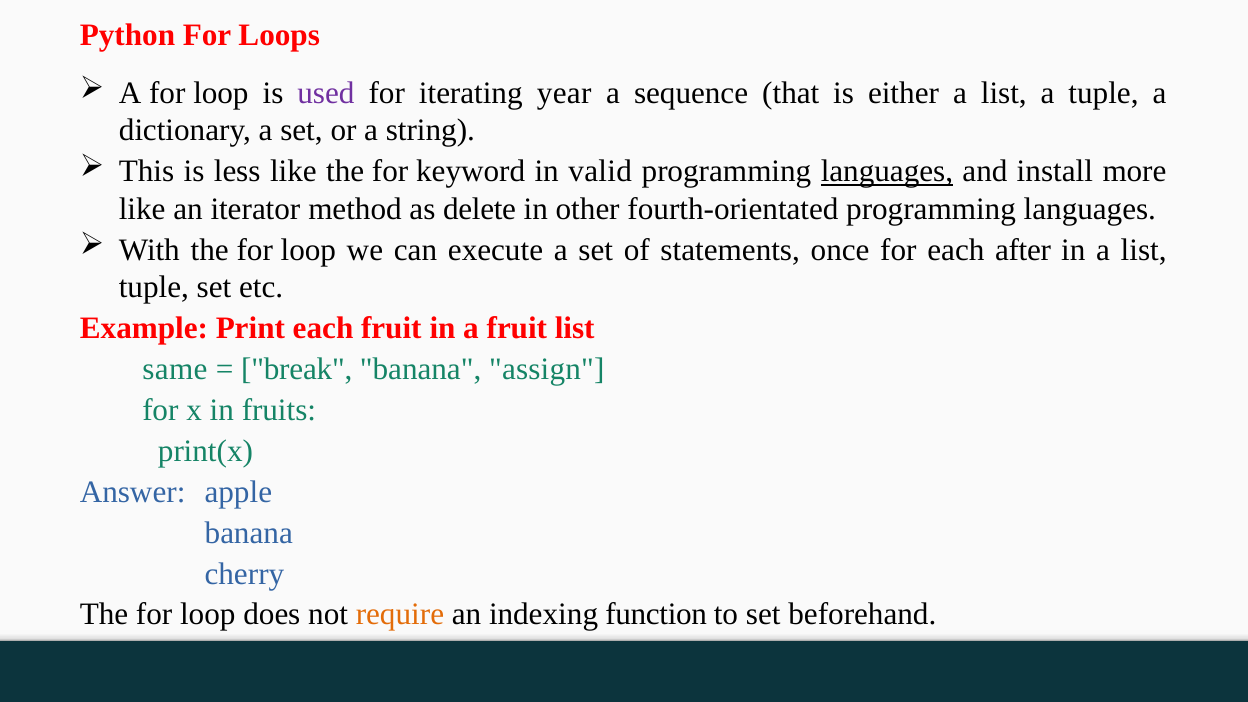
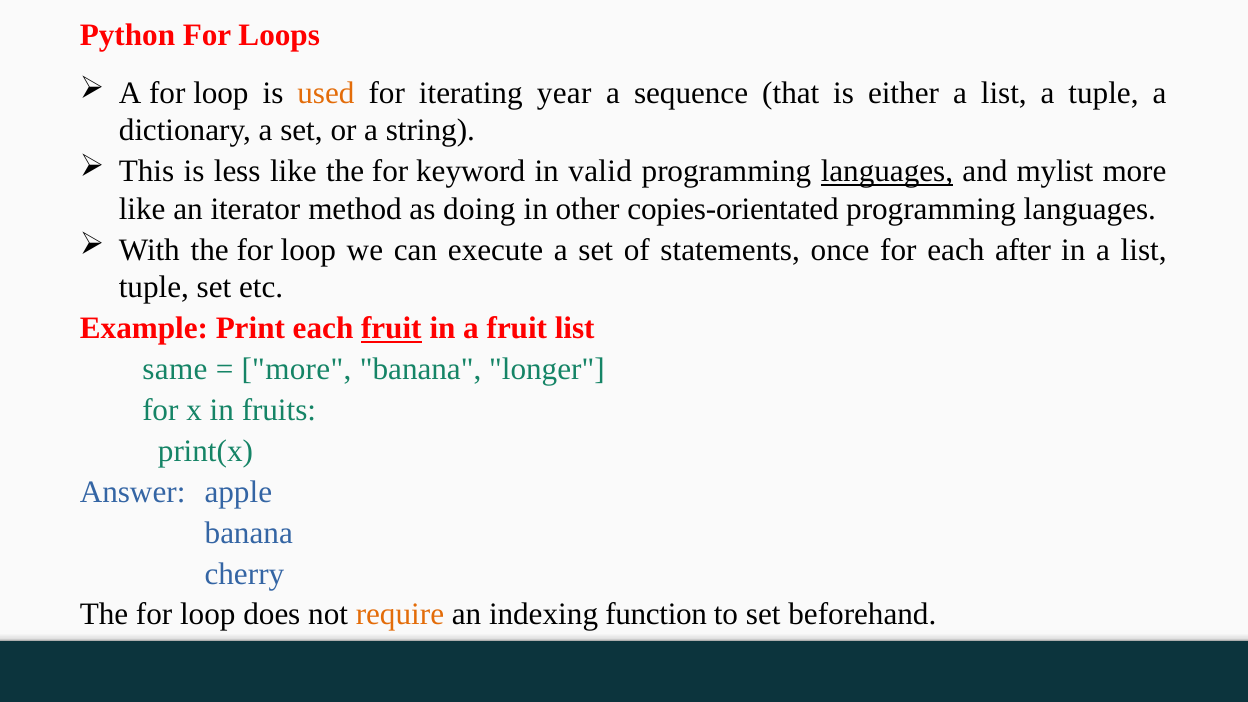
used colour: purple -> orange
install: install -> mylist
delete: delete -> doing
fourth-orientated: fourth-orientated -> copies-orientated
fruit at (391, 328) underline: none -> present
break at (297, 369): break -> more
assign: assign -> longer
